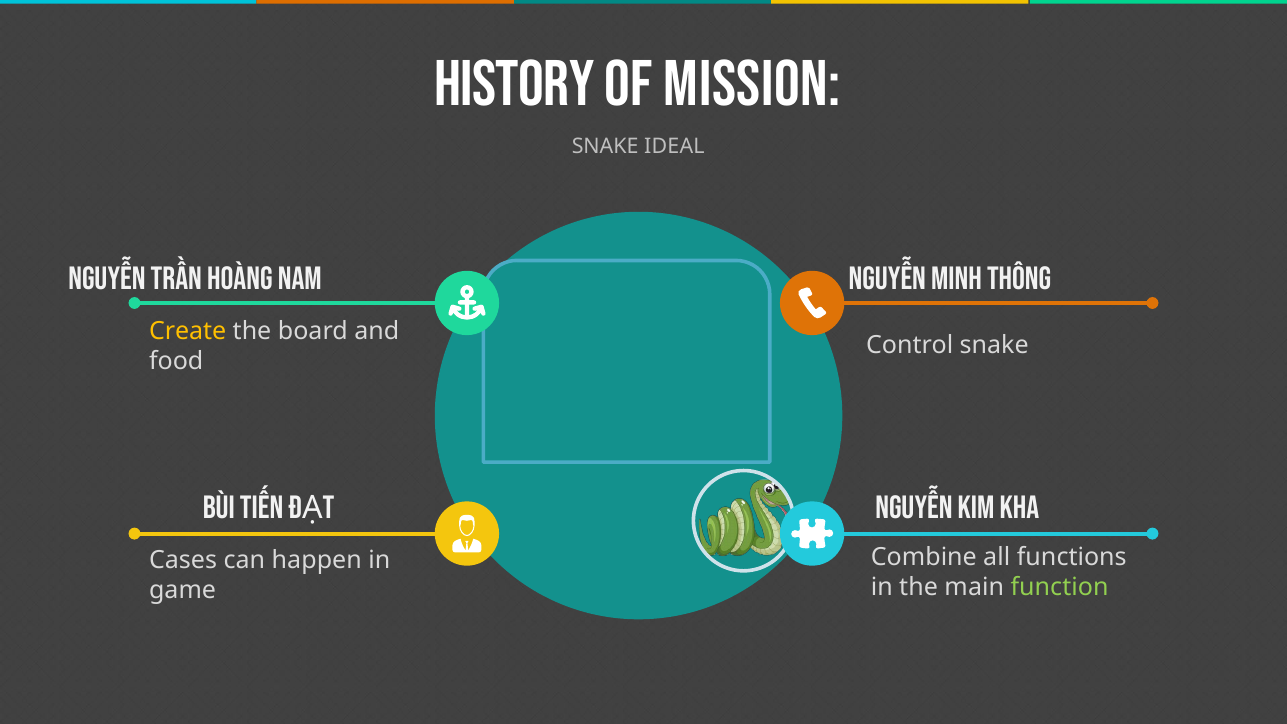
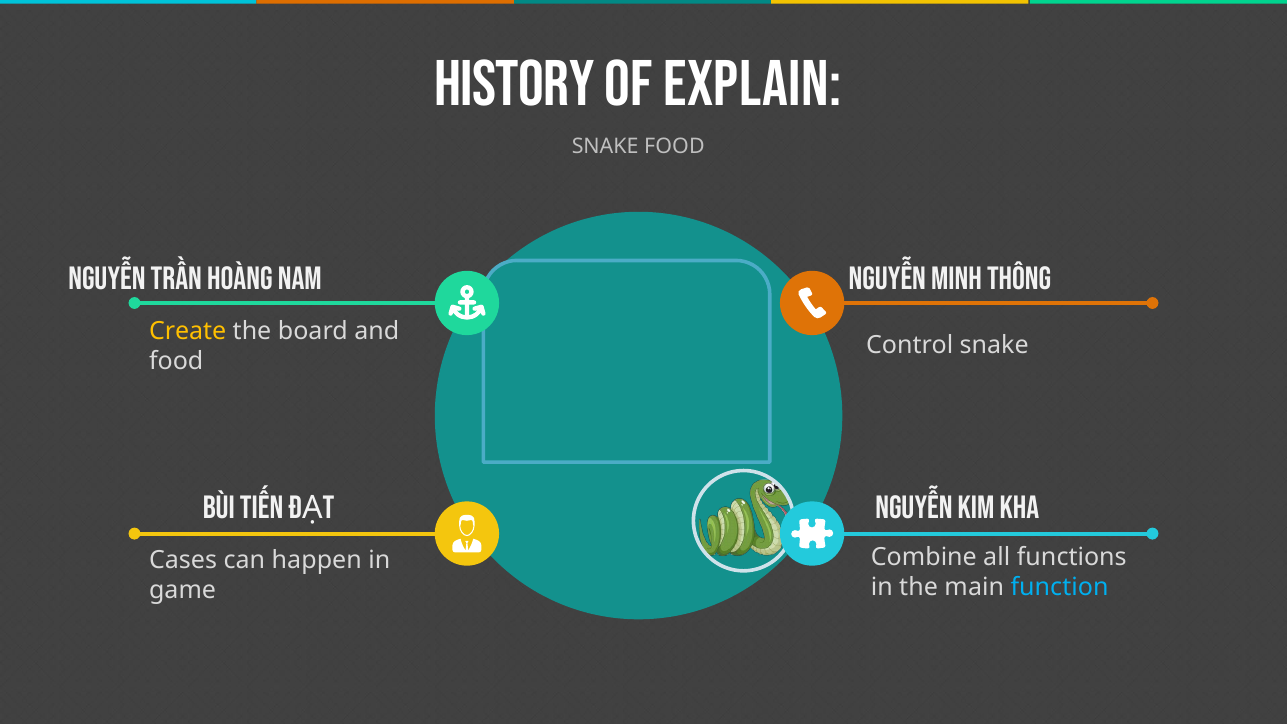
MISSION: MISSION -> EXPLAIN
SNAKE IDEAL: IDEAL -> FOOD
function colour: light green -> light blue
